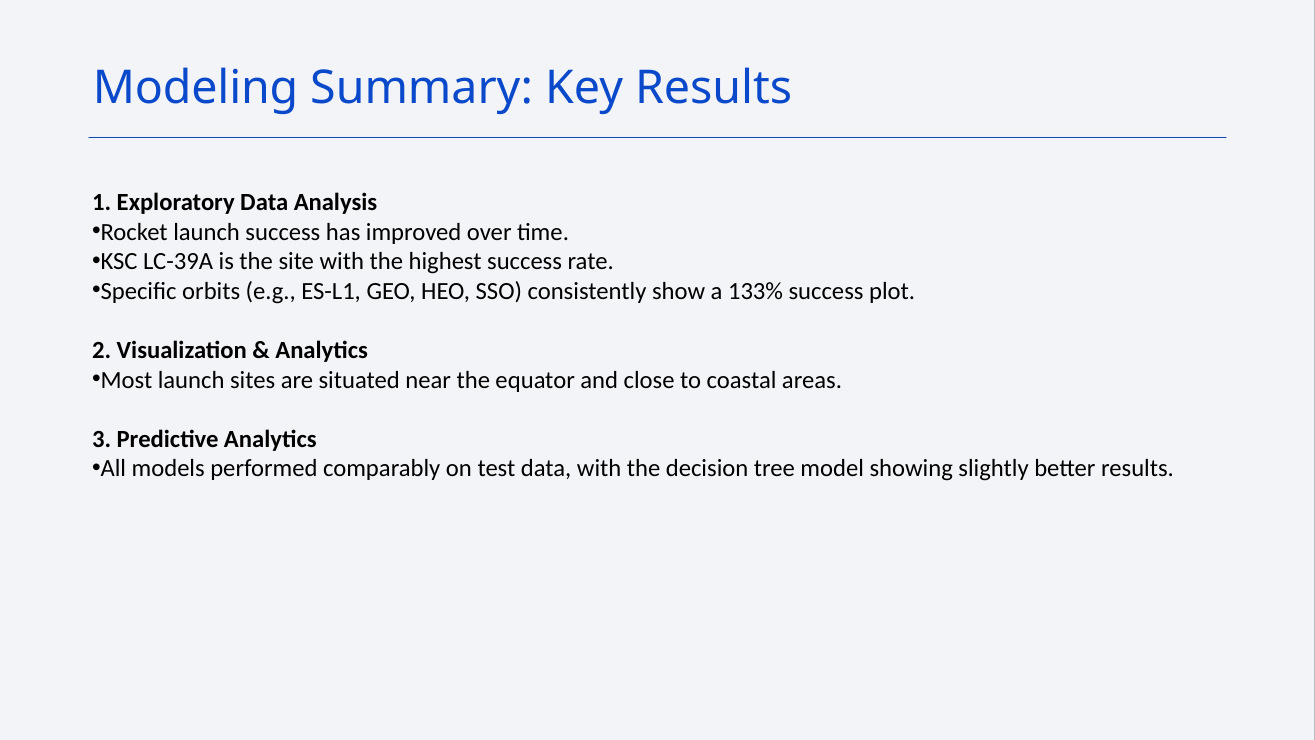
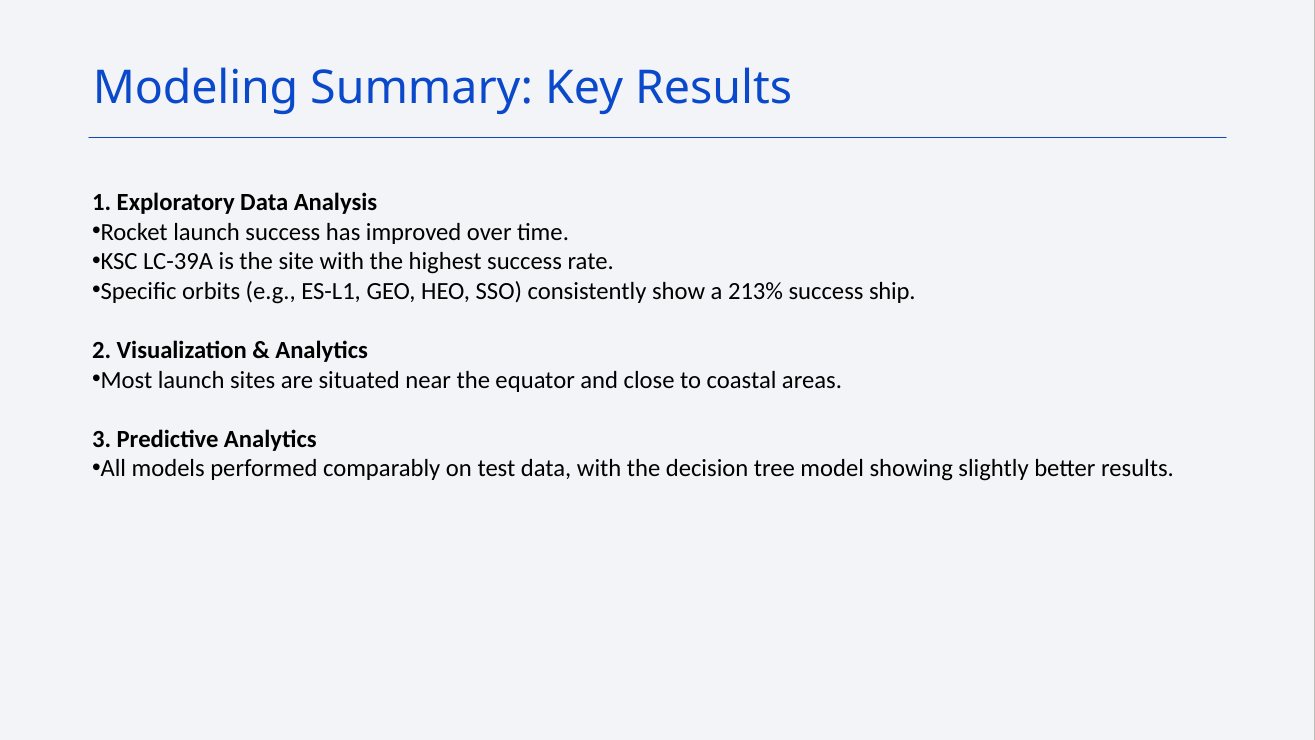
133%: 133% -> 213%
plot: plot -> ship
